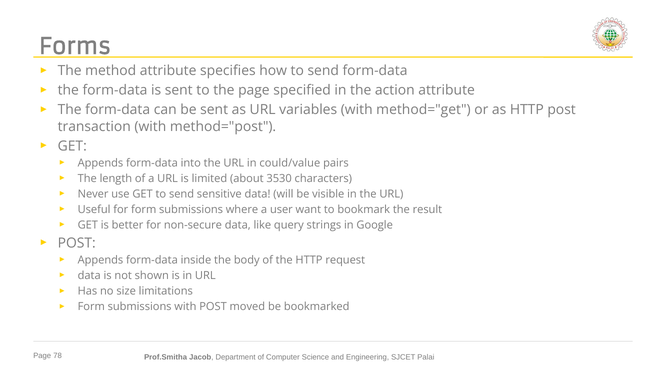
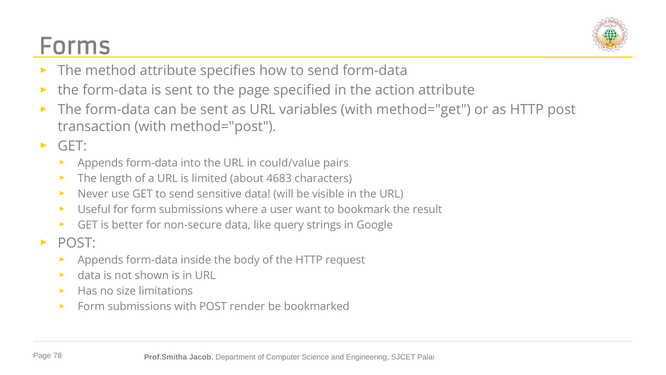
3530: 3530 -> 4683
moved: moved -> render
